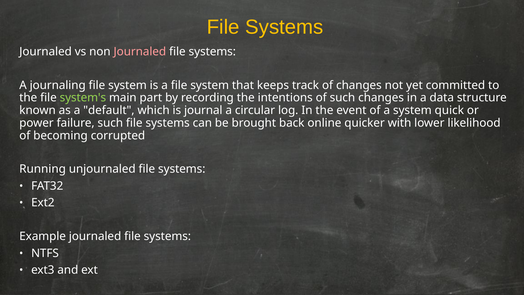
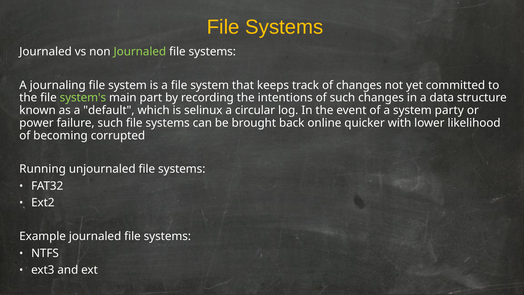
Journaled at (140, 52) colour: pink -> light green
journal: journal -> selinux
quick: quick -> party
